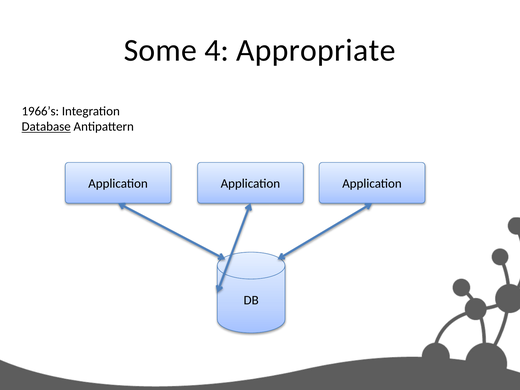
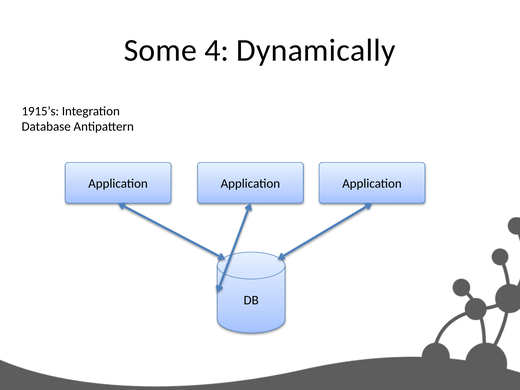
Appropriate: Appropriate -> Dynamically
1966’s: 1966’s -> 1915’s
Database underline: present -> none
